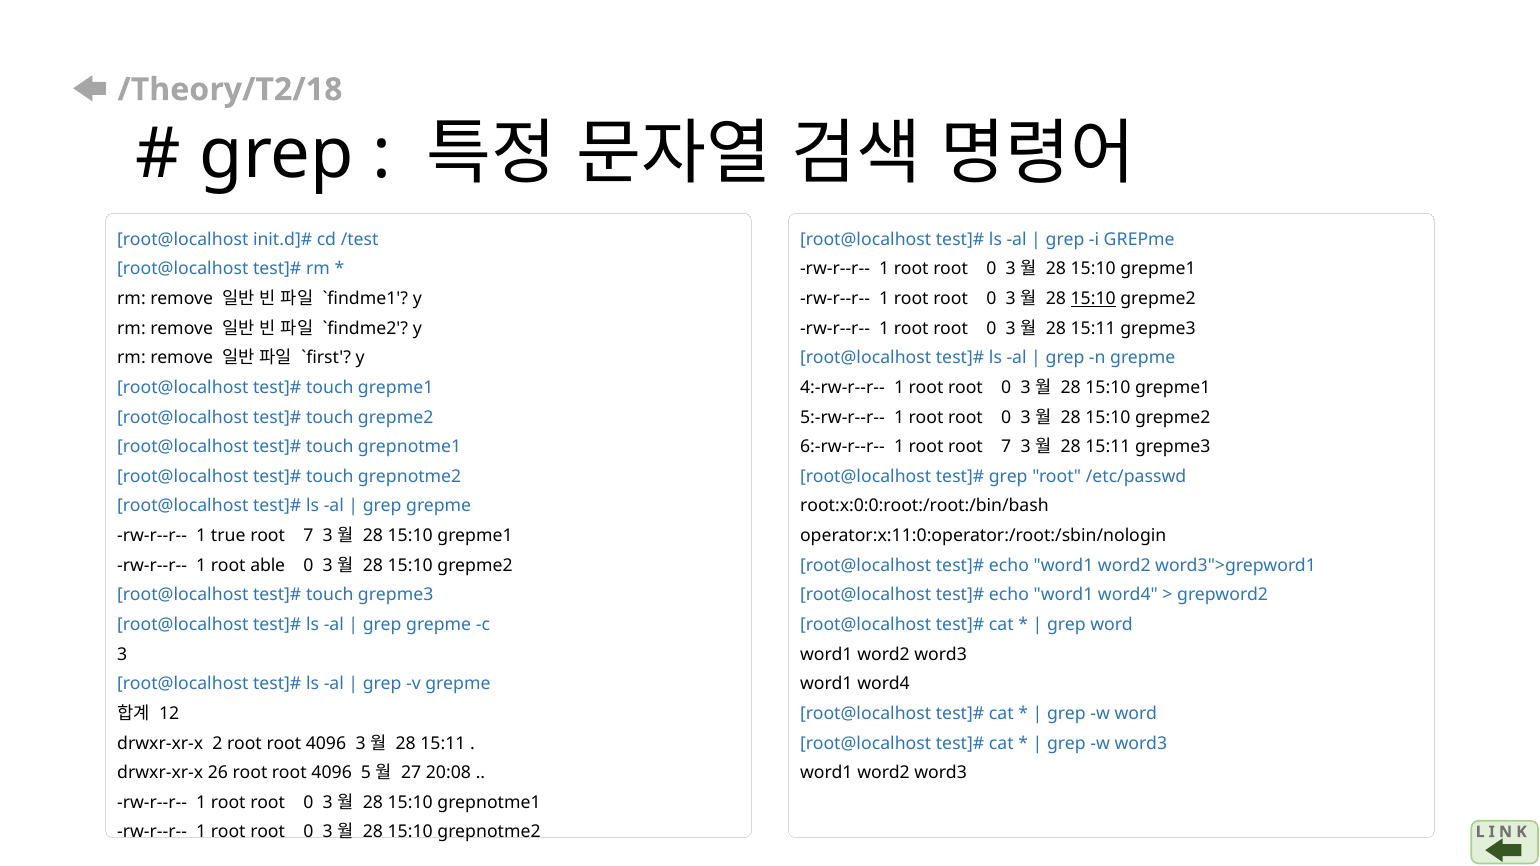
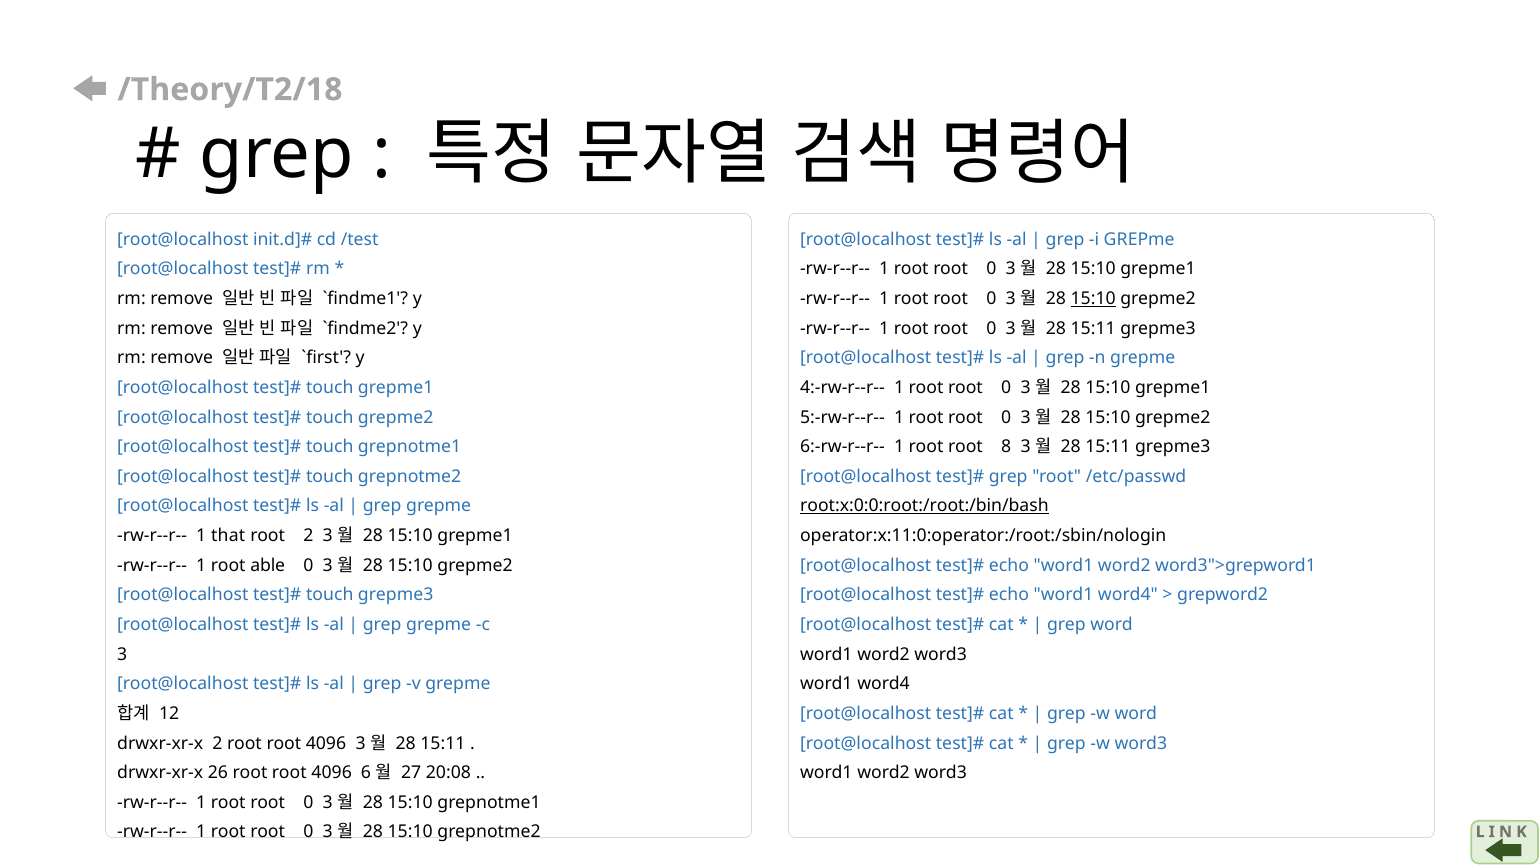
root root 7: 7 -> 8
root:x:0:0:root:/root:/bin/bash underline: none -> present
true: true -> that
7 at (308, 536): 7 -> 2
5: 5 -> 6
